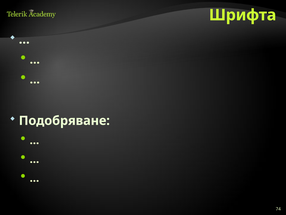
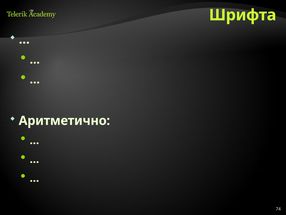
Подобряване: Подобряване -> Аритметично
